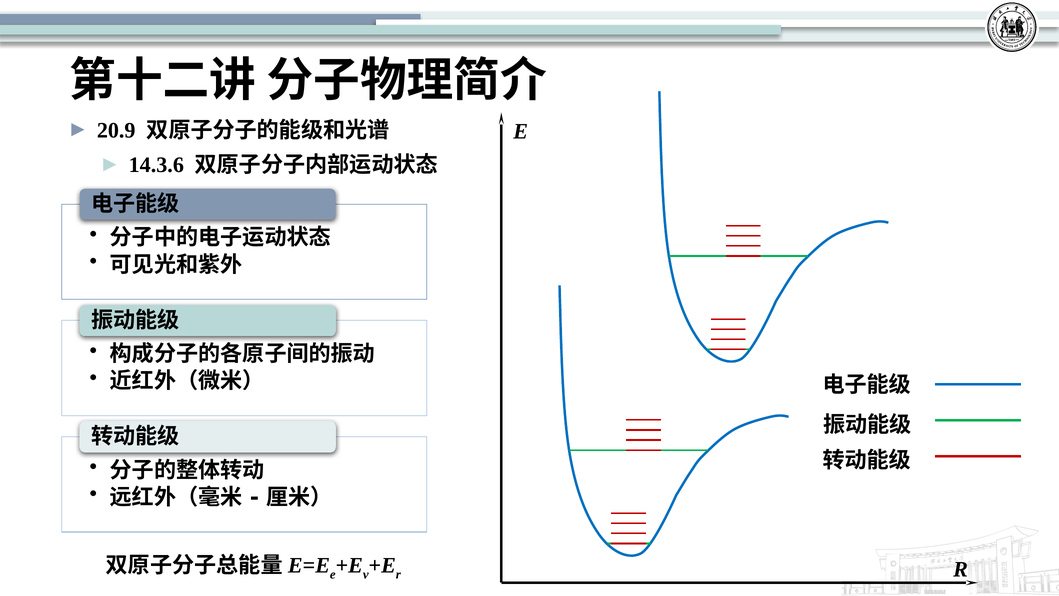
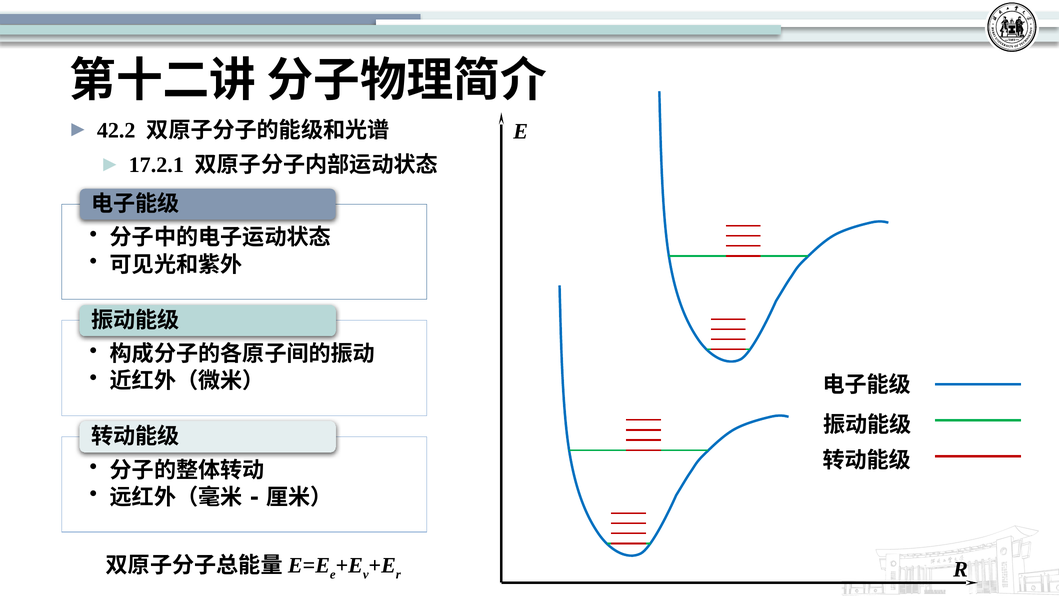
20.9: 20.9 -> 42.2
14.3.6: 14.3.6 -> 17.2.1
